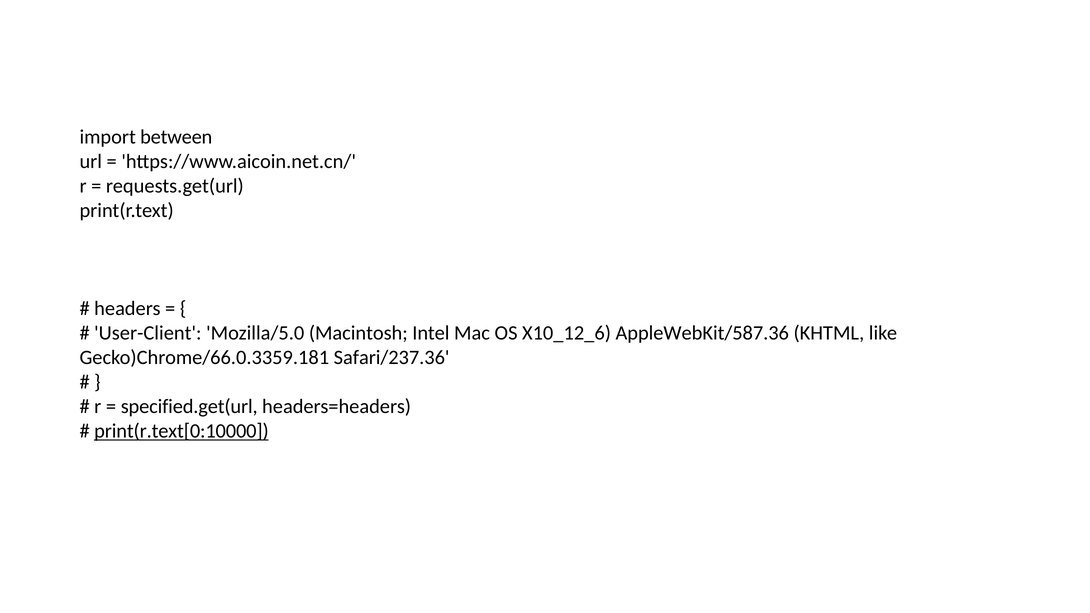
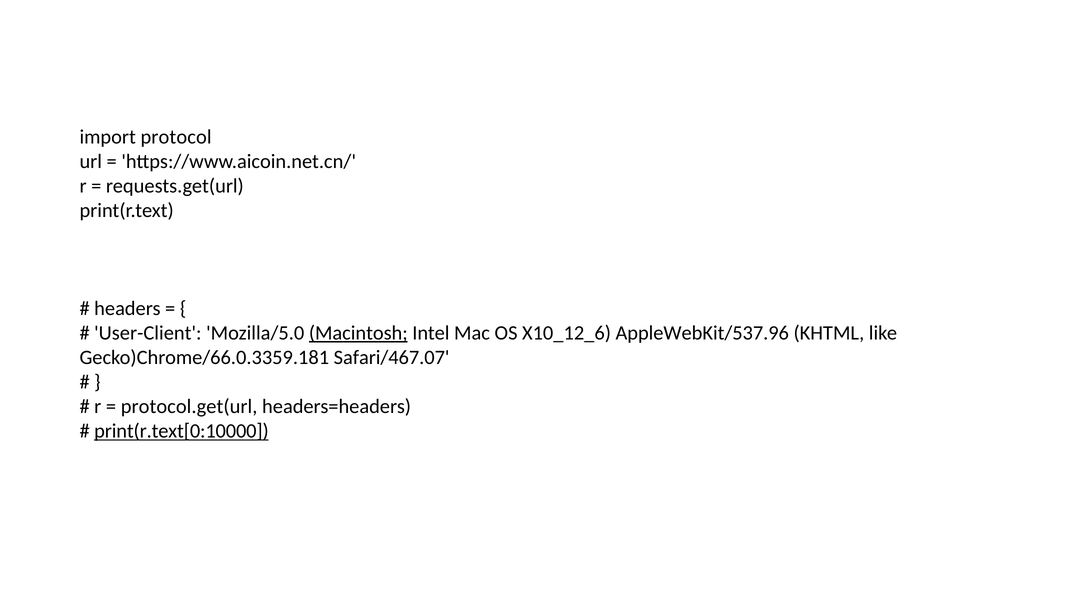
between: between -> protocol
Macintosh underline: none -> present
AppleWebKit/587.36: AppleWebKit/587.36 -> AppleWebKit/537.96
Safari/237.36: Safari/237.36 -> Safari/467.07
specified.get(url: specified.get(url -> protocol.get(url
